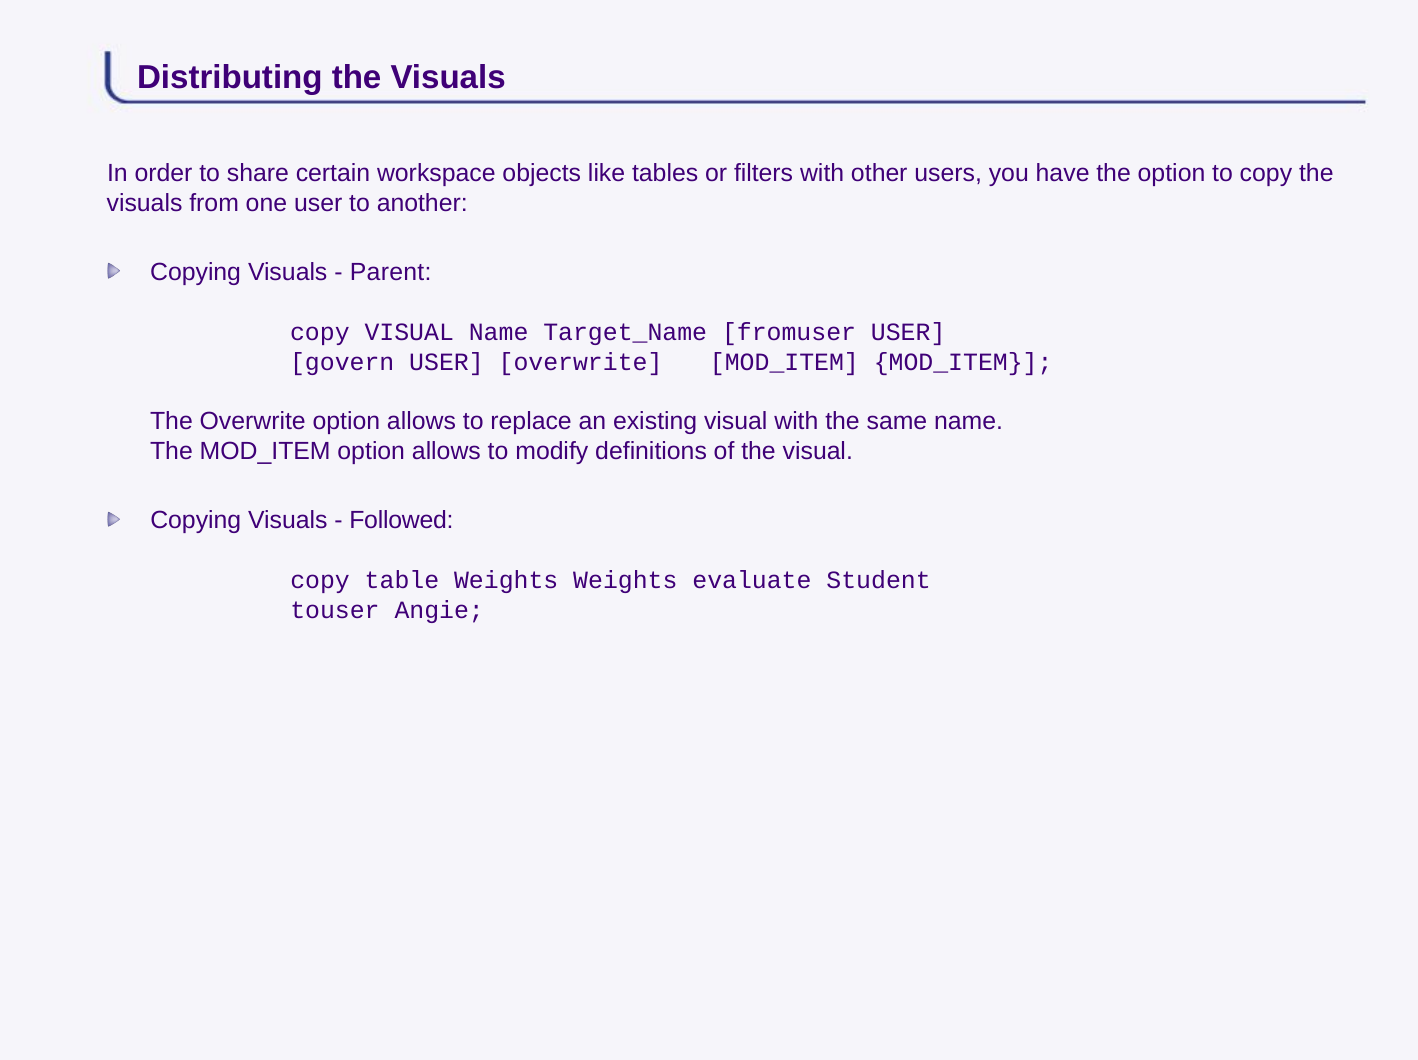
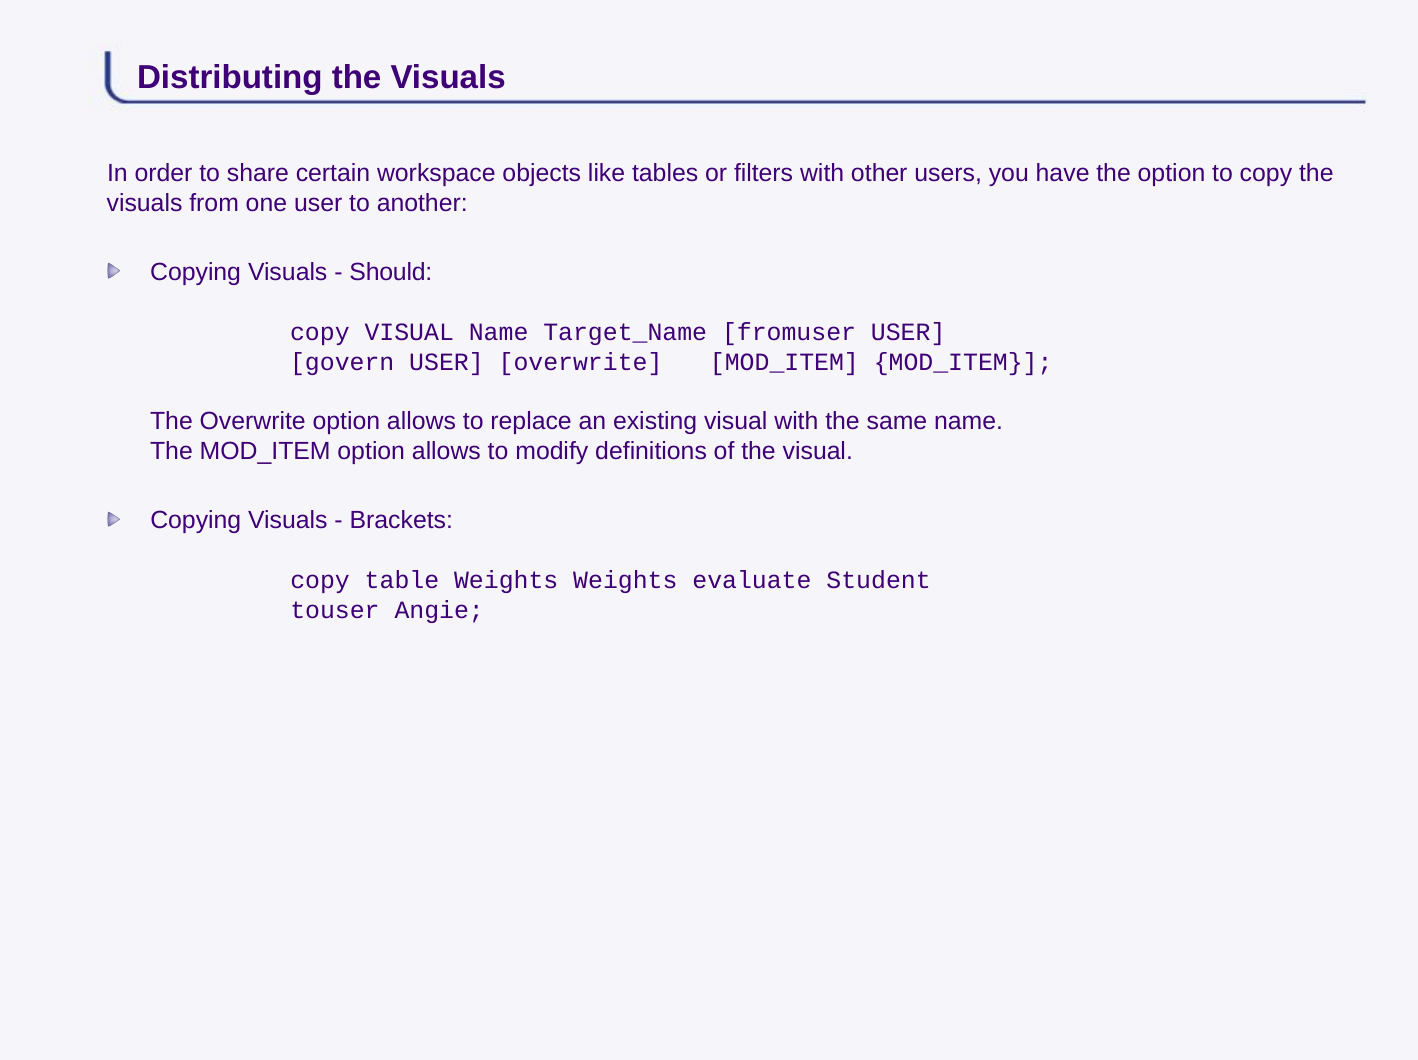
Parent: Parent -> Should
Followed: Followed -> Brackets
